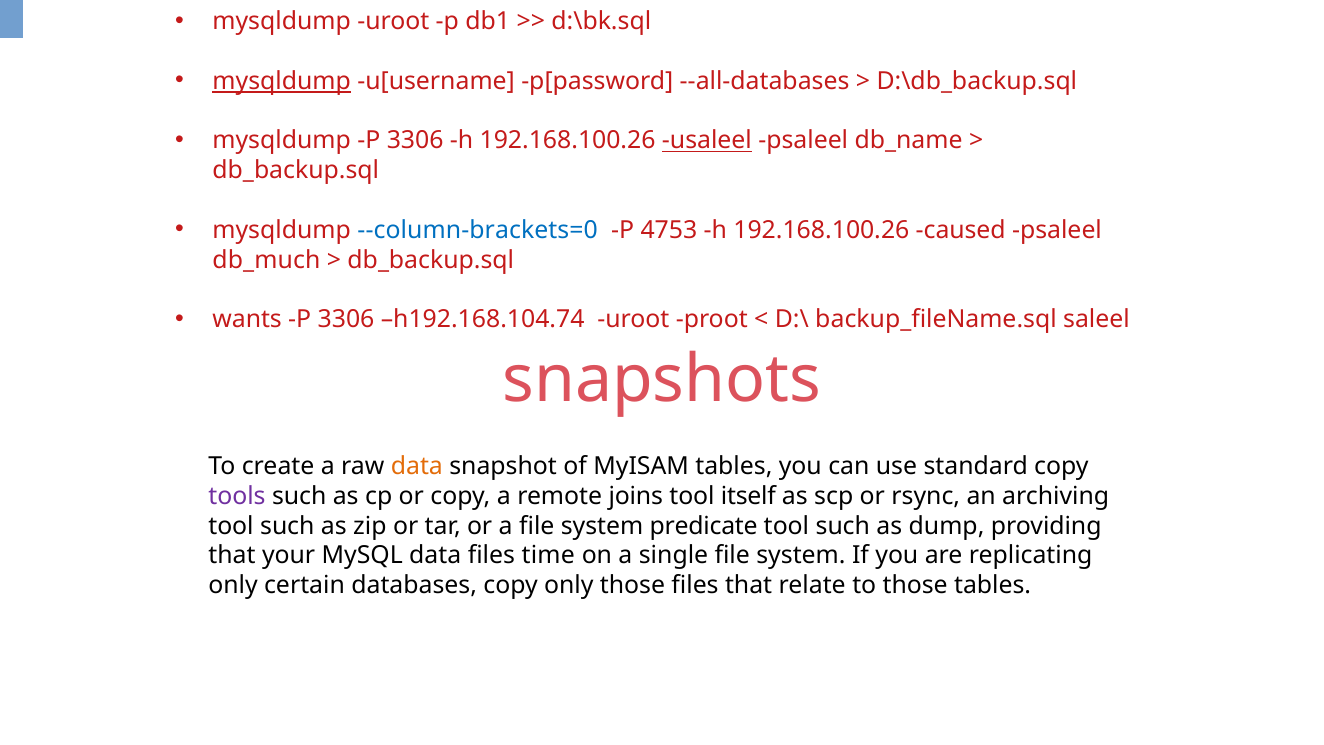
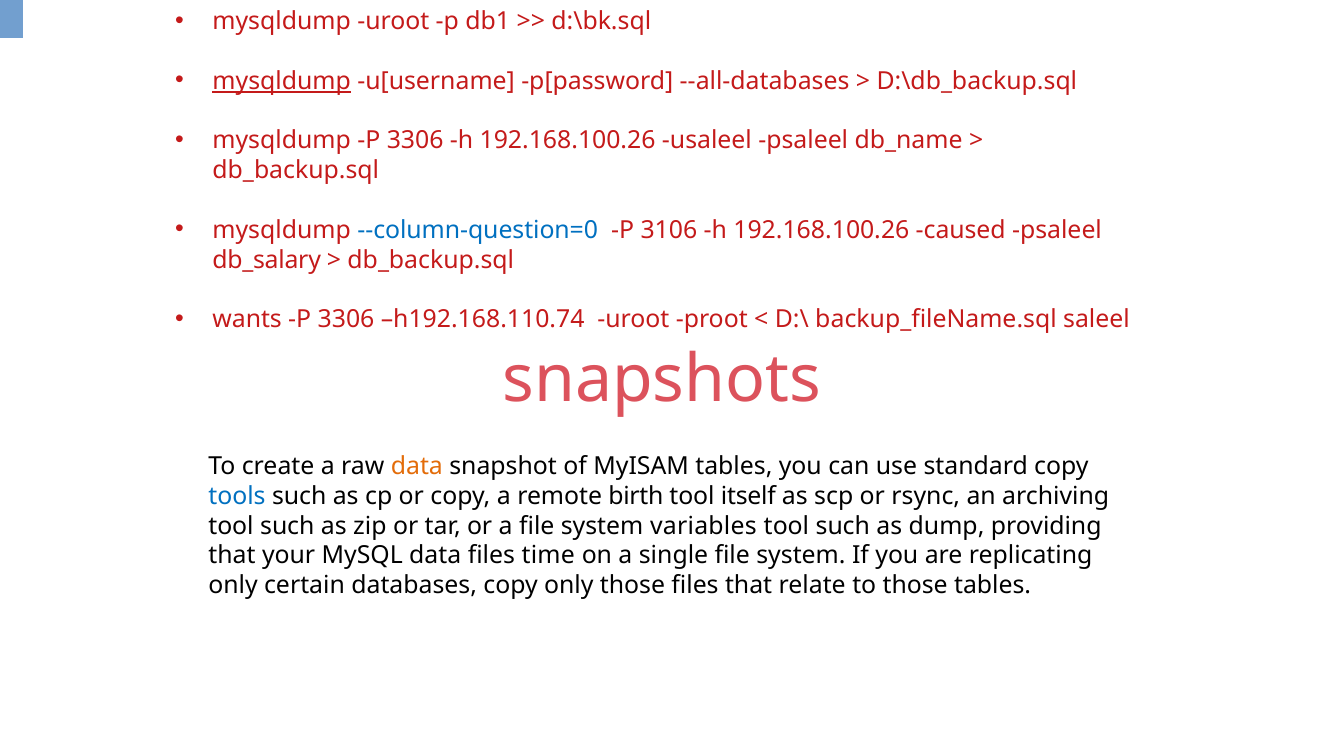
usaleel underline: present -> none
--column-brackets=0: --column-brackets=0 -> --column-question=0
4753: 4753 -> 3106
db_much: db_much -> db_salary
h192.168.104.74: h192.168.104.74 -> h192.168.110.74
tools colour: purple -> blue
joins: joins -> birth
predicate: predicate -> variables
